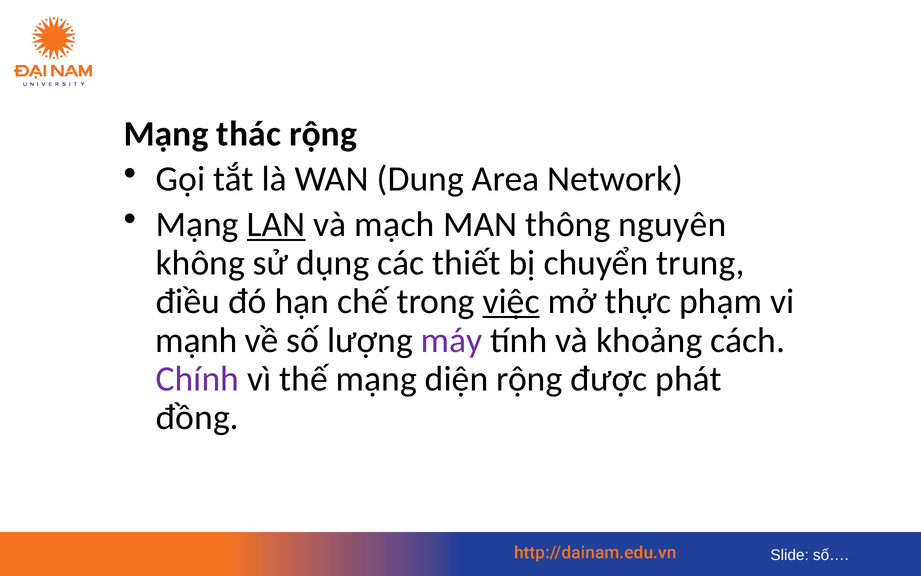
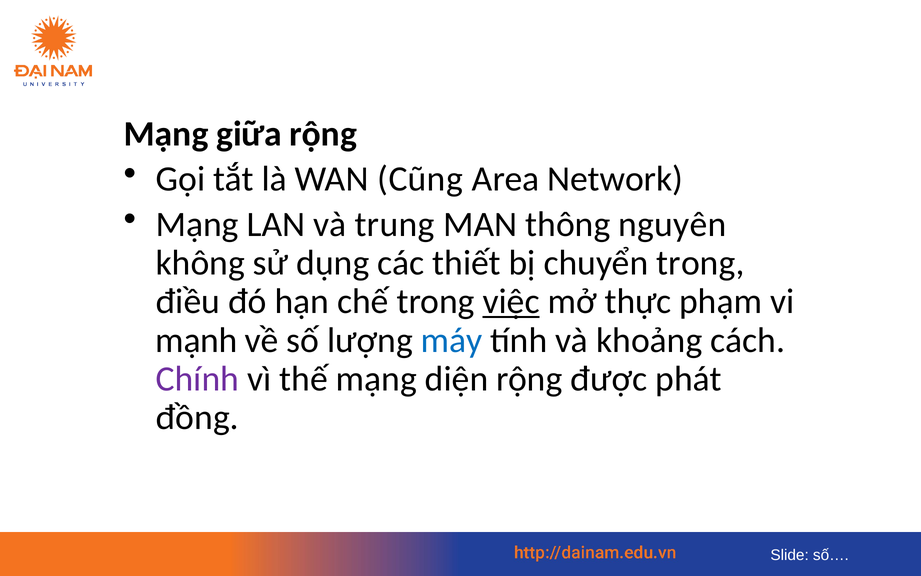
thác: thác -> giữa
Dung: Dung -> Cũng
LAN underline: present -> none
mạch: mạch -> trung
chuyển trung: trung -> trong
máy colour: purple -> blue
